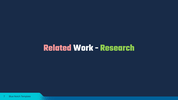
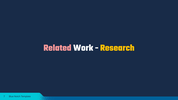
Research colour: light green -> yellow
